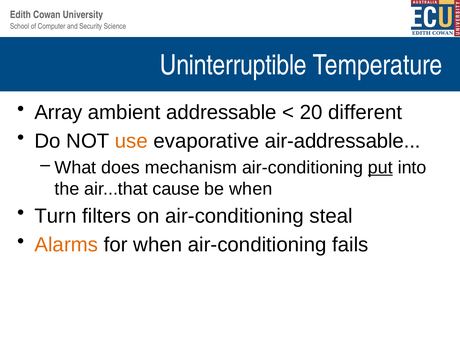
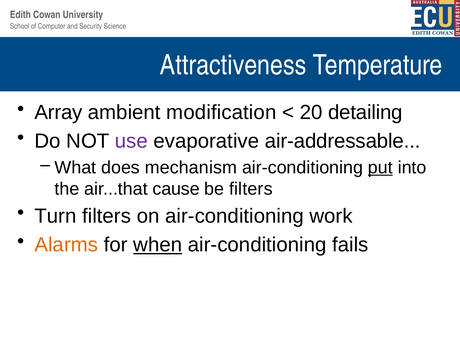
Uninterruptible: Uninterruptible -> Attractiveness
addressable: addressable -> modification
different: different -> detailing
use colour: orange -> purple
be when: when -> filters
steal: steal -> work
when at (158, 245) underline: none -> present
